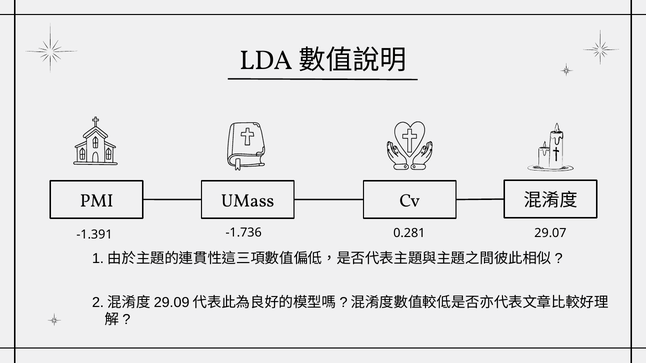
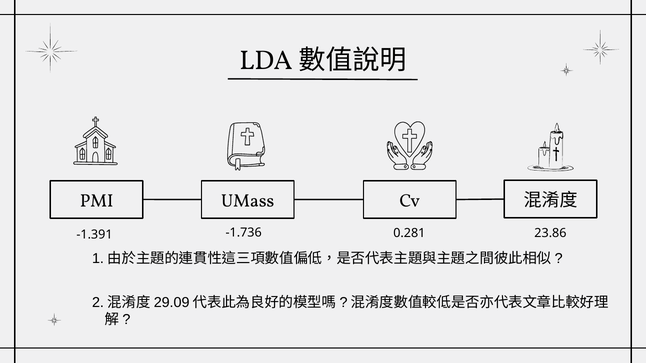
29.07: 29.07 -> 23.86
